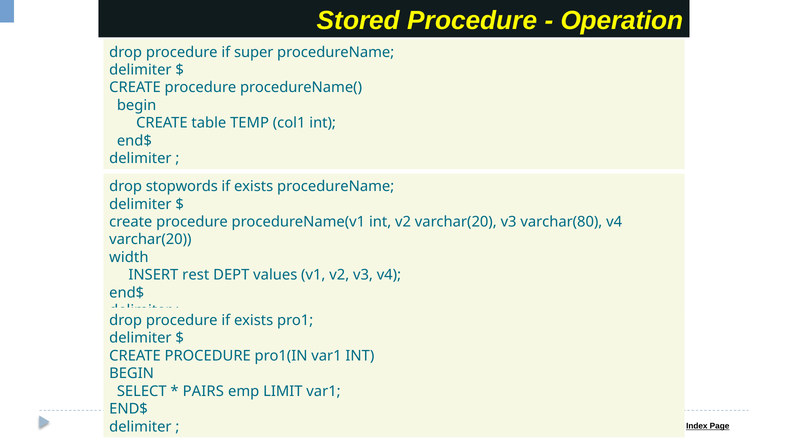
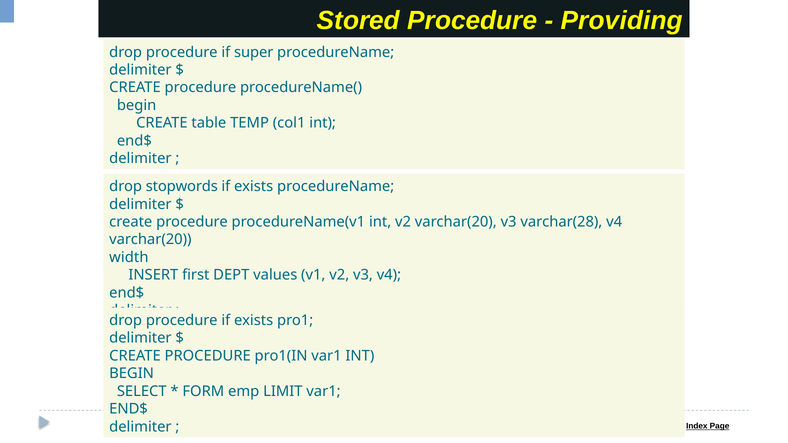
Operation: Operation -> Providing
varchar(80: varchar(80 -> varchar(28
rest: rest -> first
PAIRS: PAIRS -> FORM
